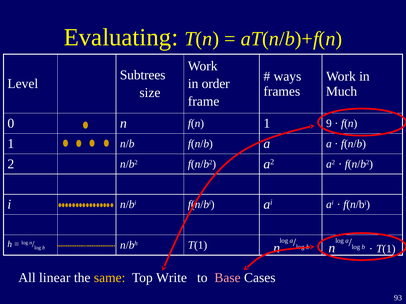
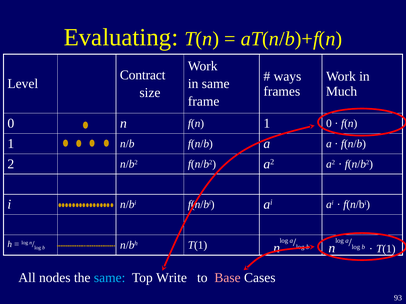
Subtrees: Subtrees -> Contract
in order: order -> same
9 at (329, 124): 9 -> 0
linear: linear -> nodes
same at (110, 278) colour: yellow -> light blue
